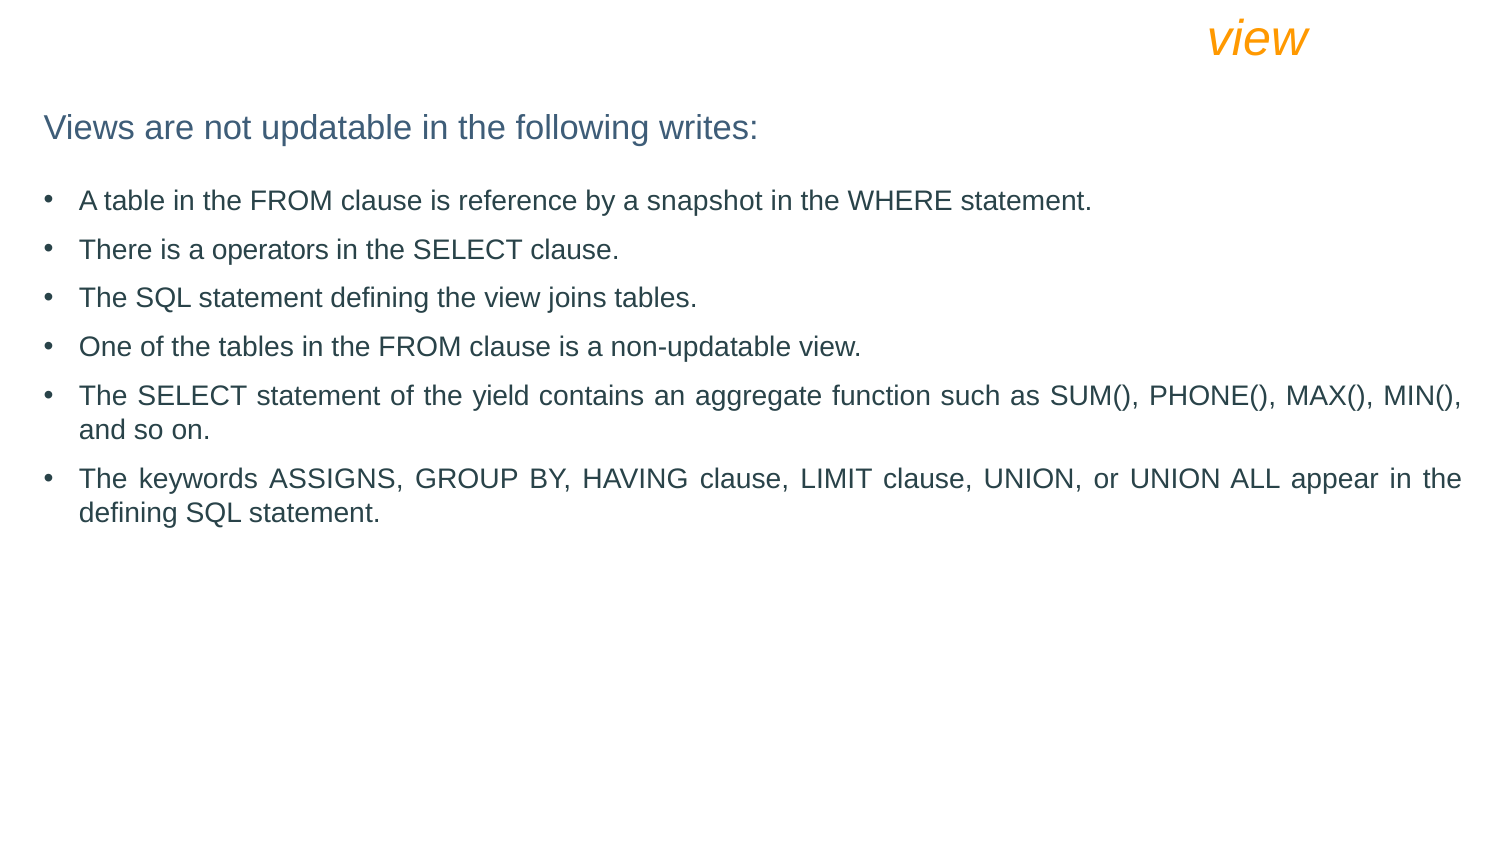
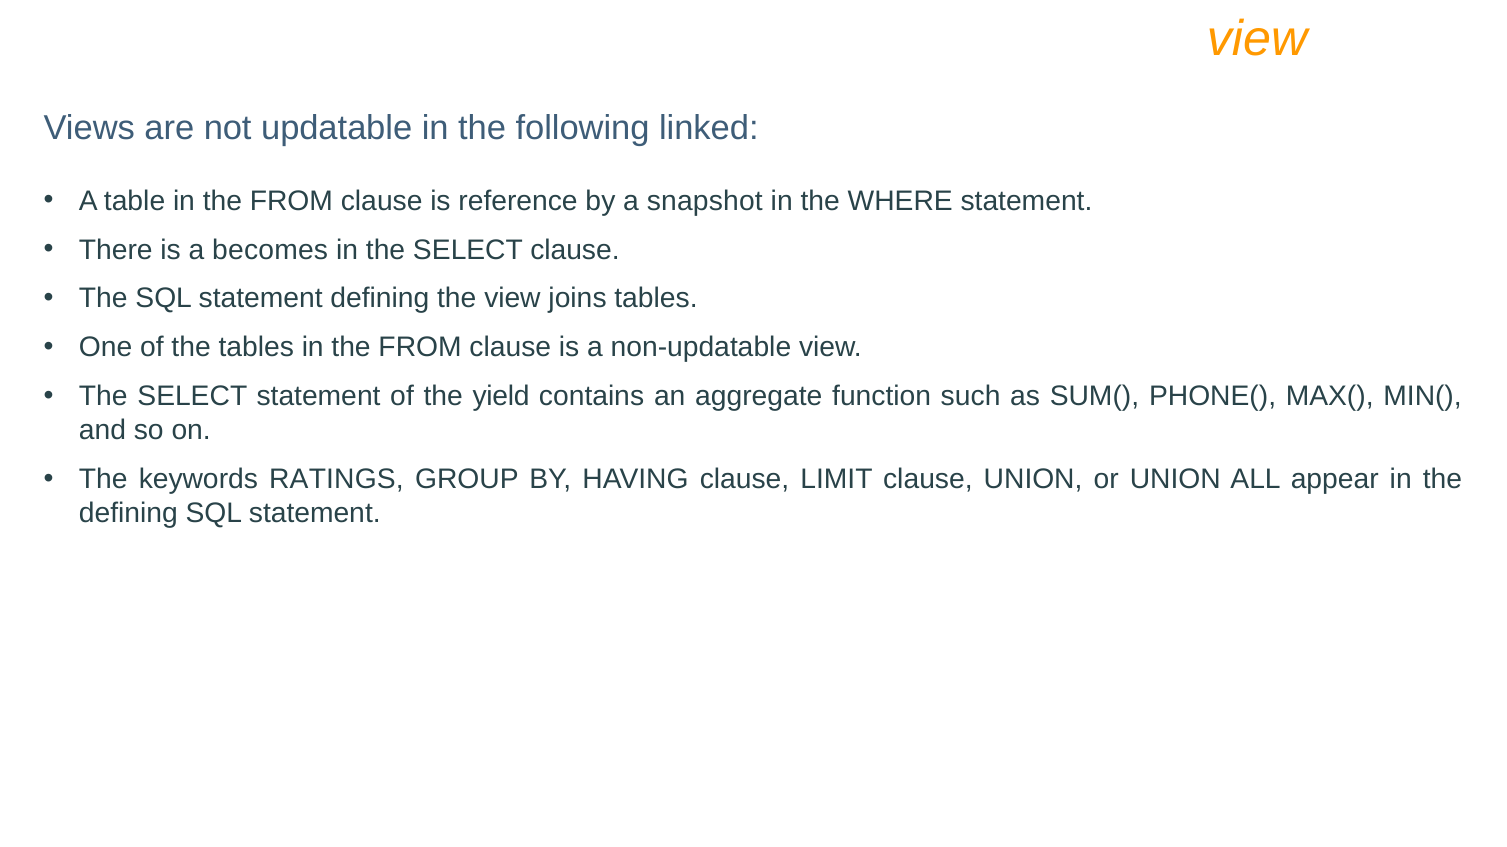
writes: writes -> linked
operators: operators -> becomes
ASSIGNS: ASSIGNS -> RATINGS
